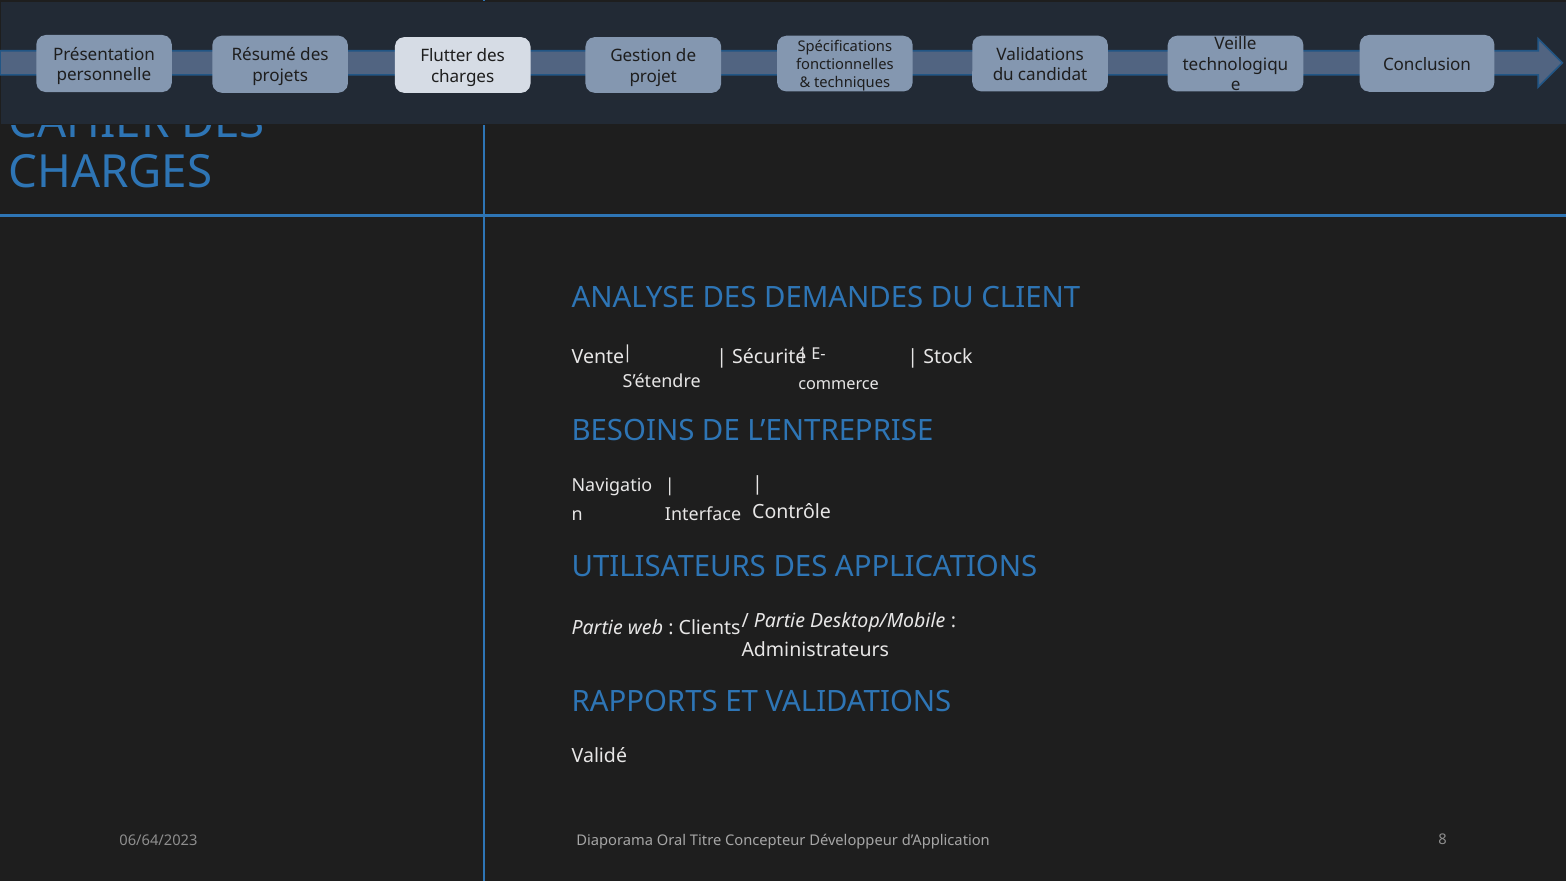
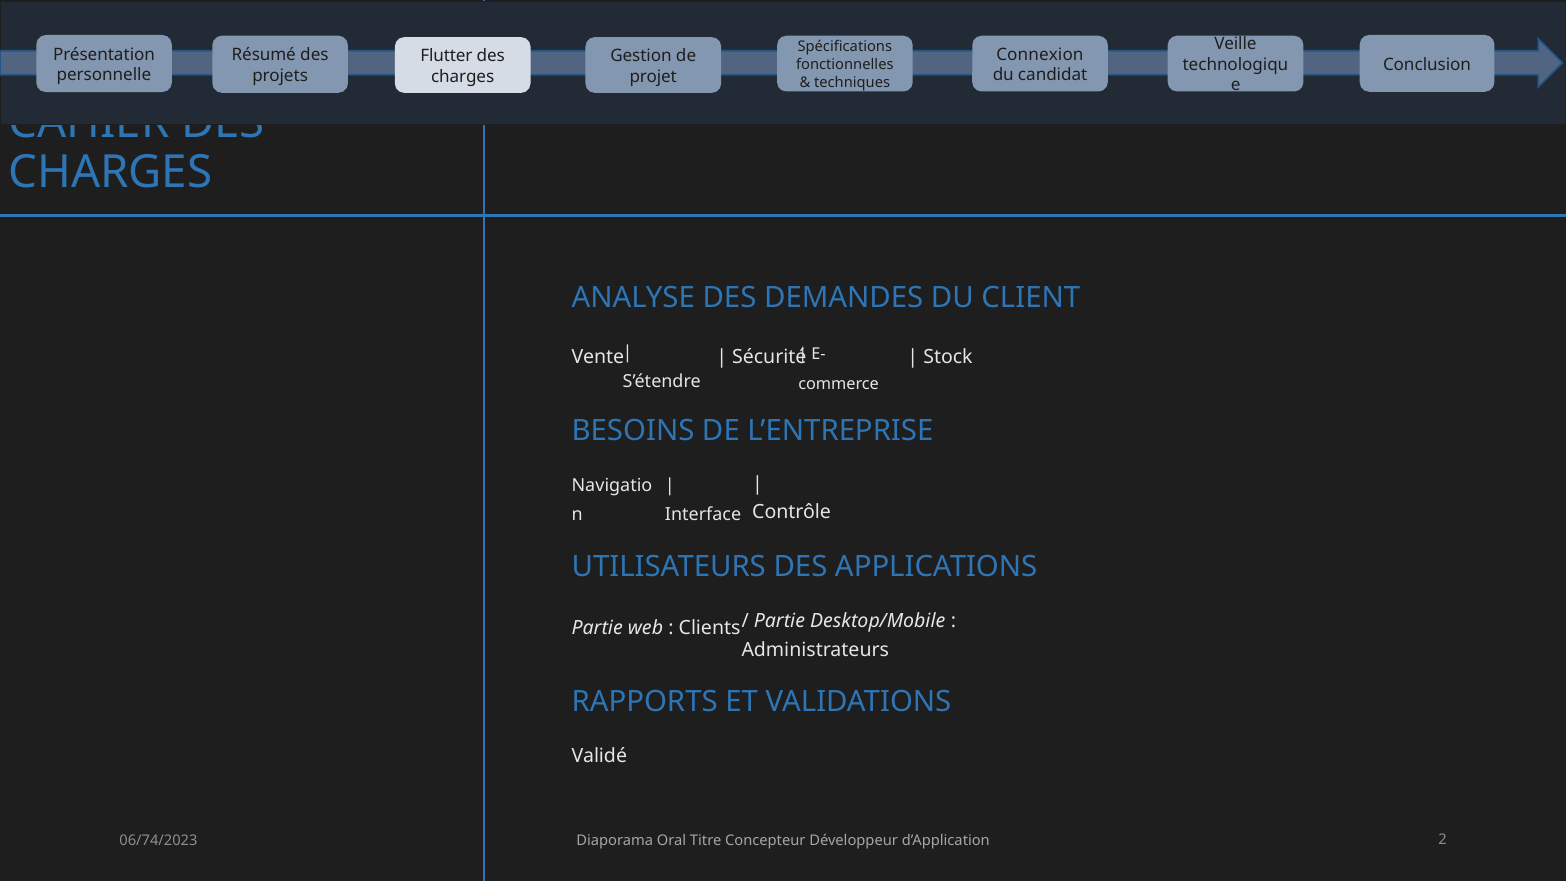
Validations at (1040, 55): Validations -> Connexion
06/64/2023: 06/64/2023 -> 06/74/2023
8: 8 -> 2
